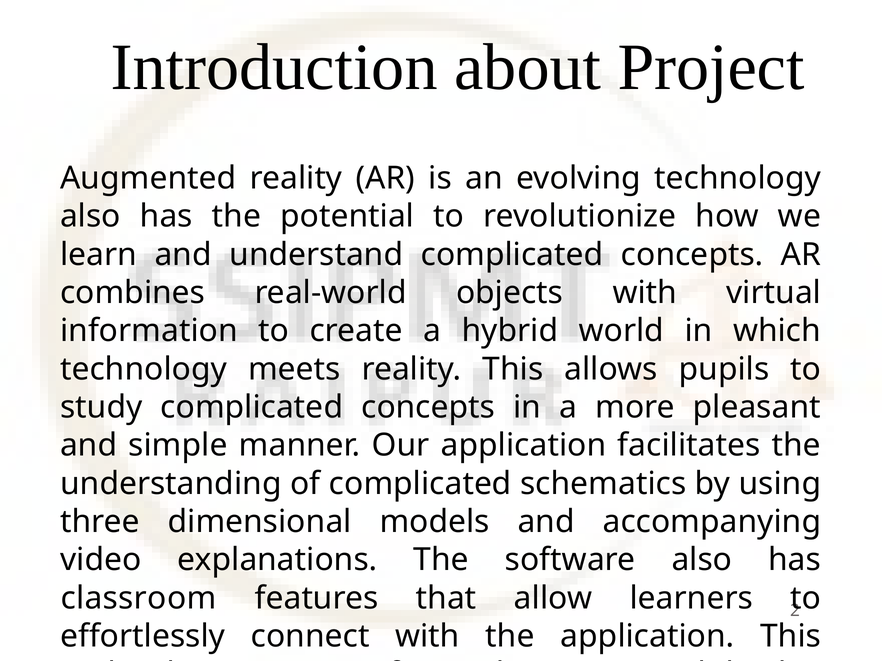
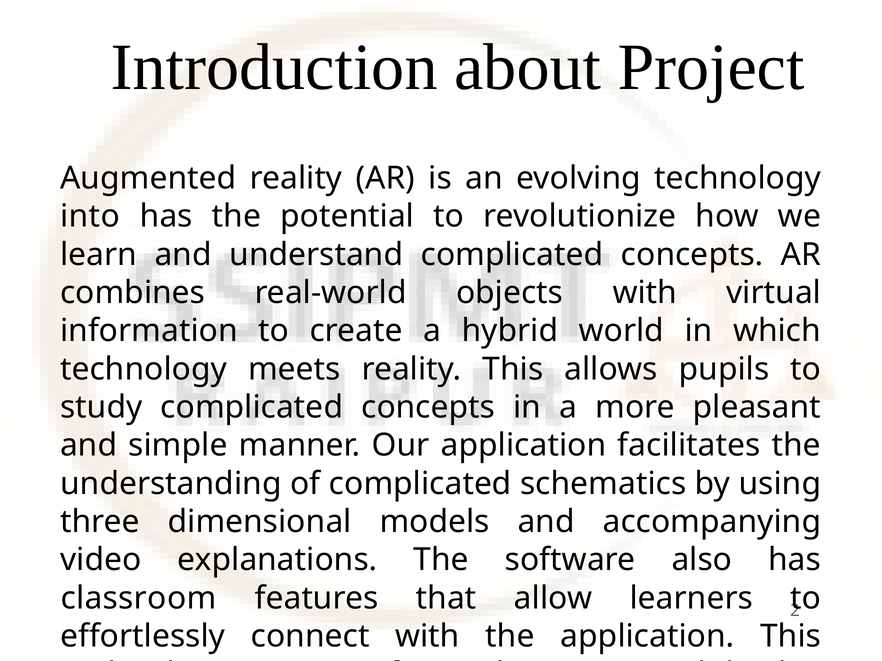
also at (90, 217): also -> into
